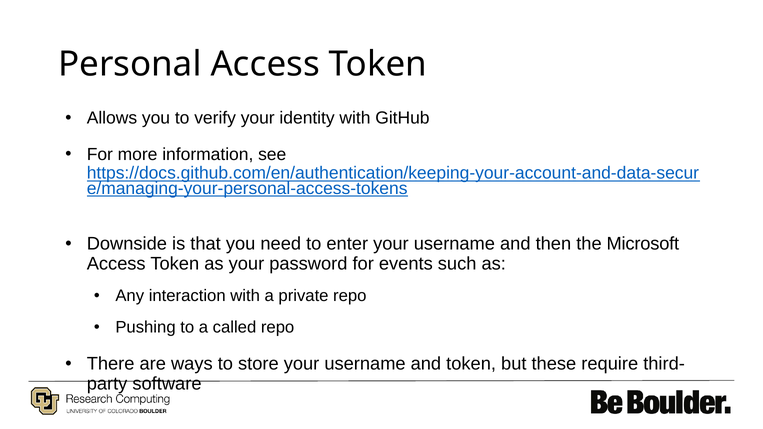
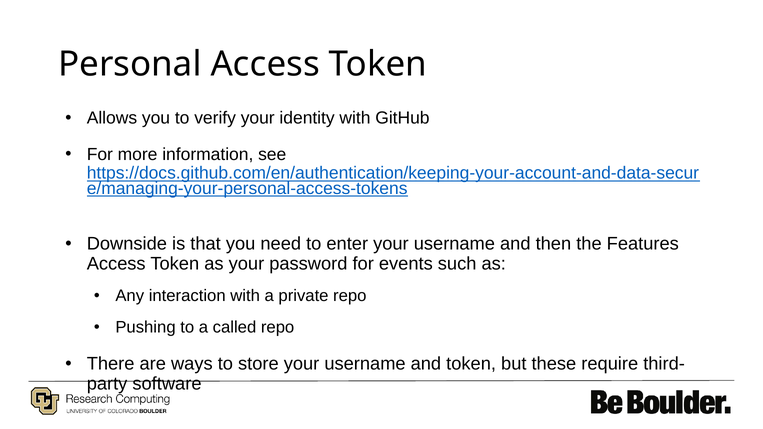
Microsoft: Microsoft -> Features
